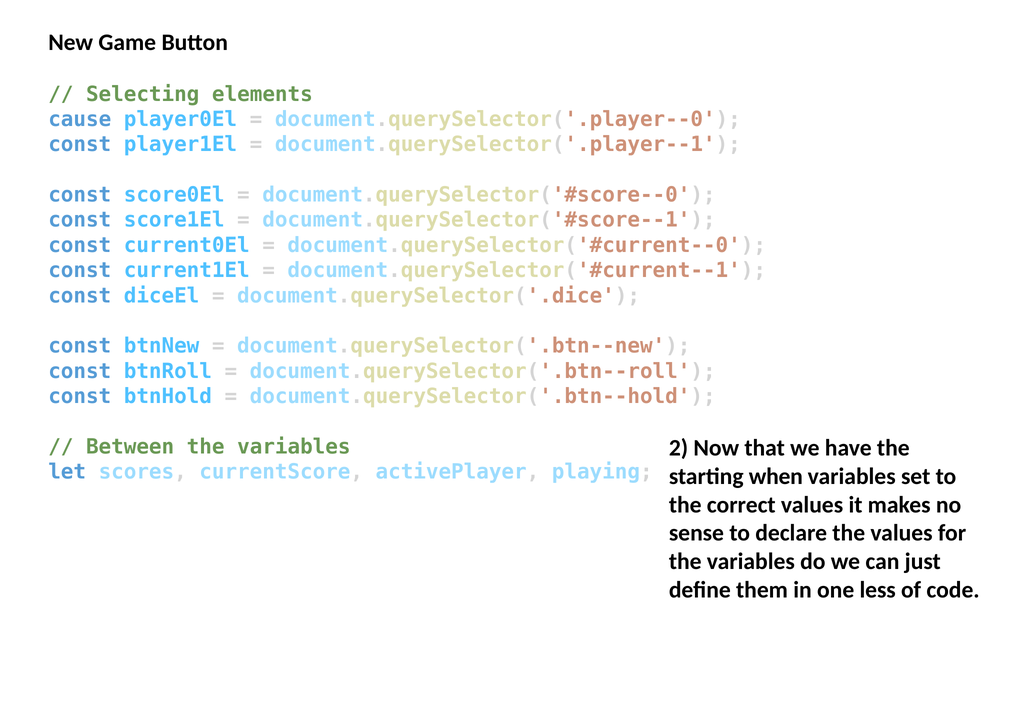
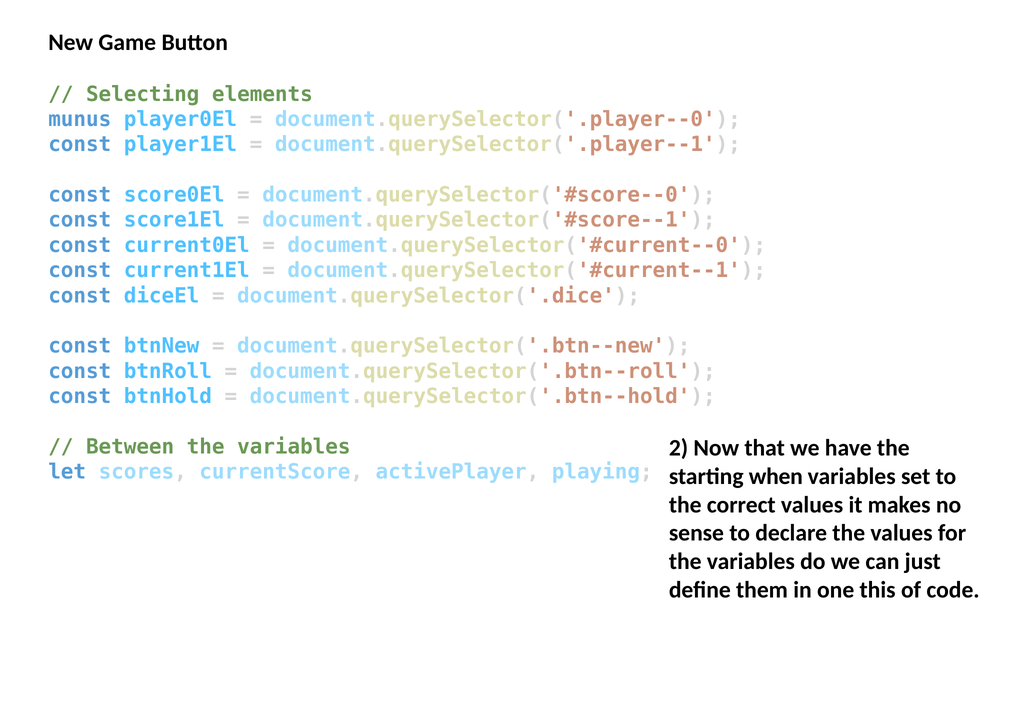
cause: cause -> munus
less: less -> this
